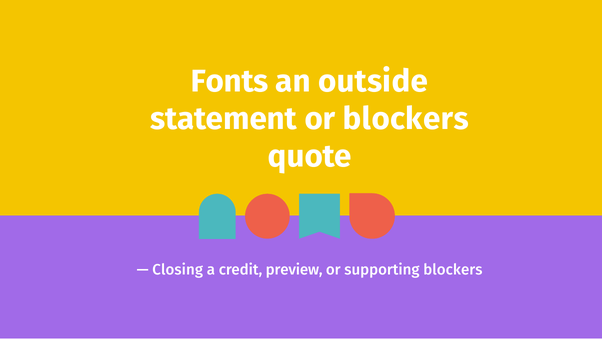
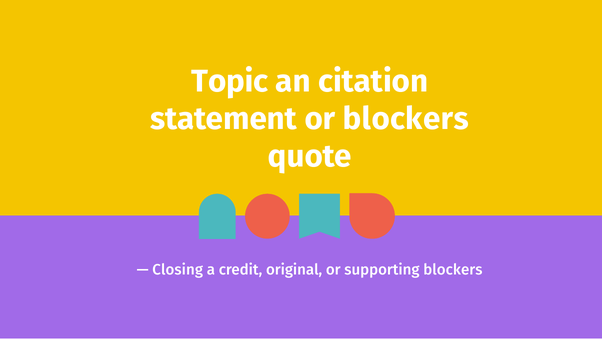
Fonts: Fonts -> Topic
outside: outside -> citation
preview: preview -> original
